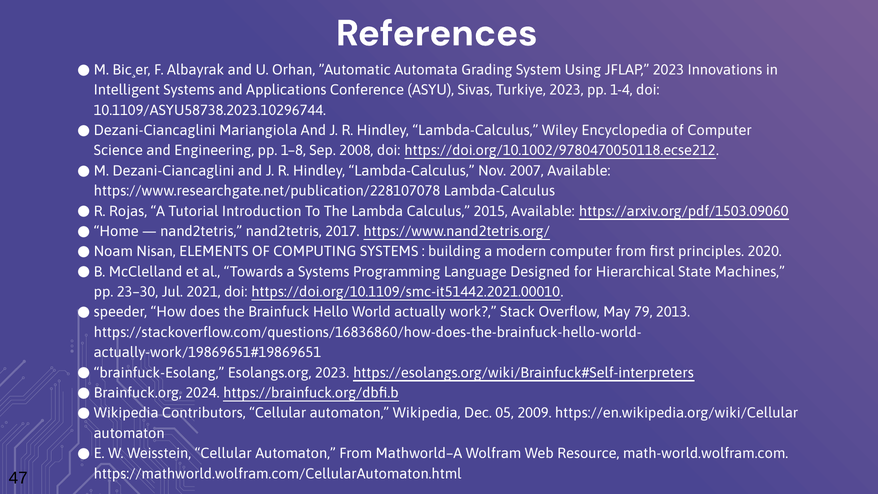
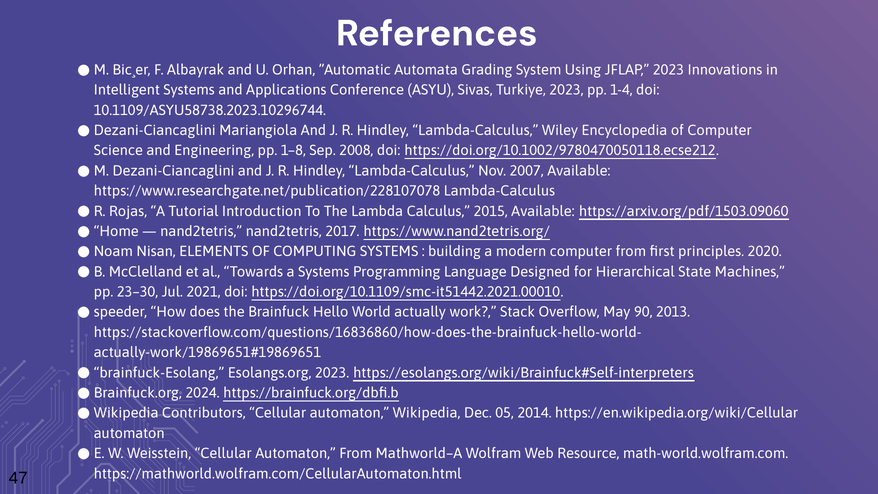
79: 79 -> 90
2009: 2009 -> 2014
